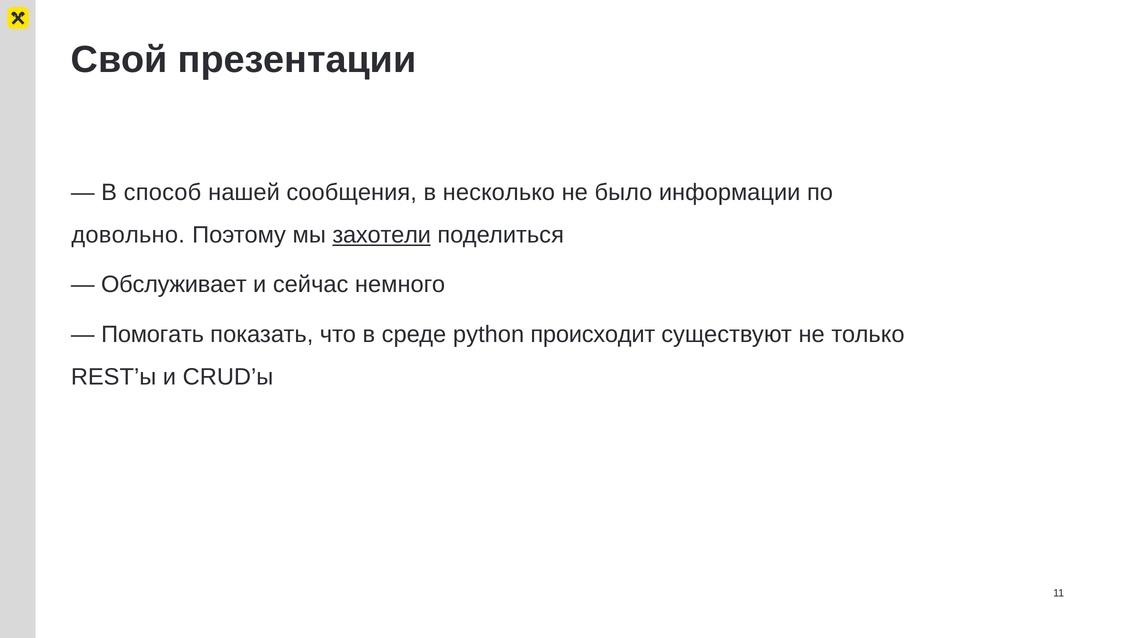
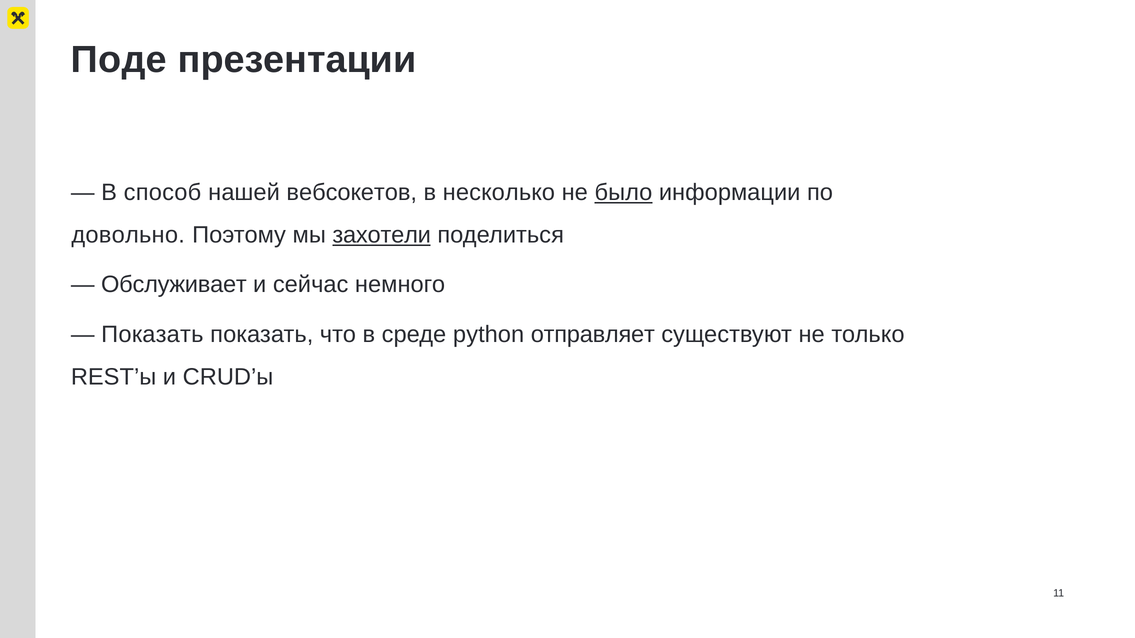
Свой: Свой -> Поде
сообщения: сообщения -> вебсокетов
было underline: none -> present
Помогать at (153, 334): Помогать -> Показать
происходит: происходит -> отправляет
